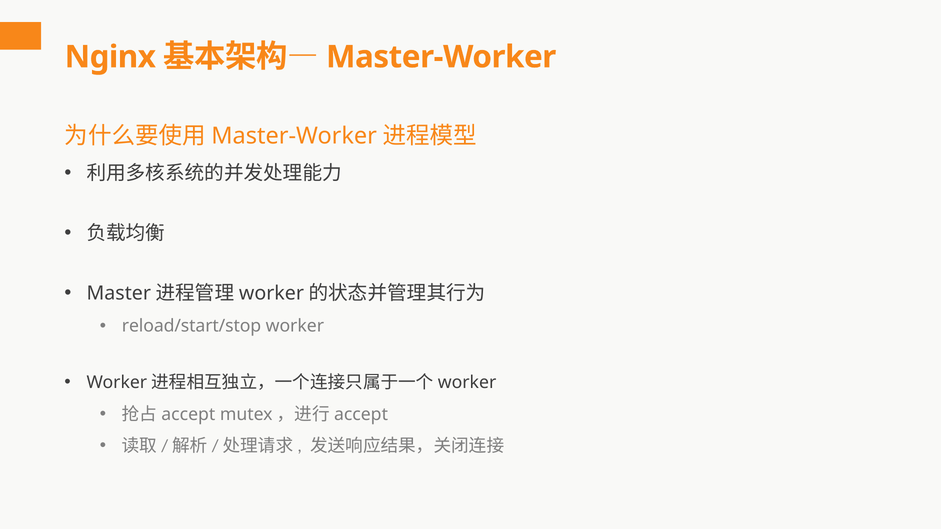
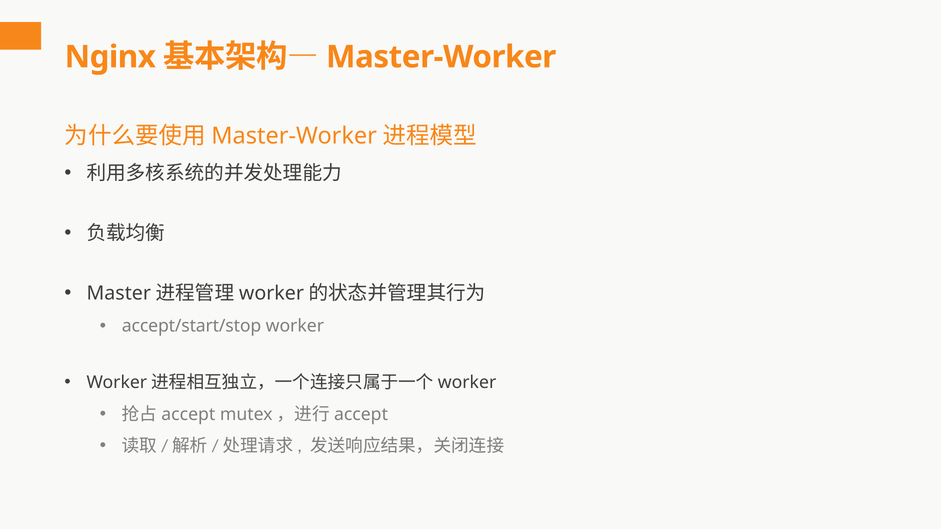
reload/start/stop: reload/start/stop -> accept/start/stop
